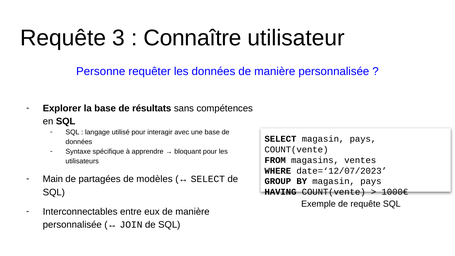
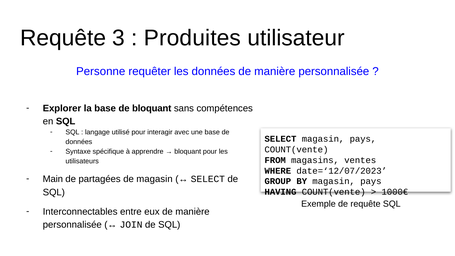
Connaître: Connaître -> Produites
de résultats: résultats -> bloquant
de modèles: modèles -> magasin
